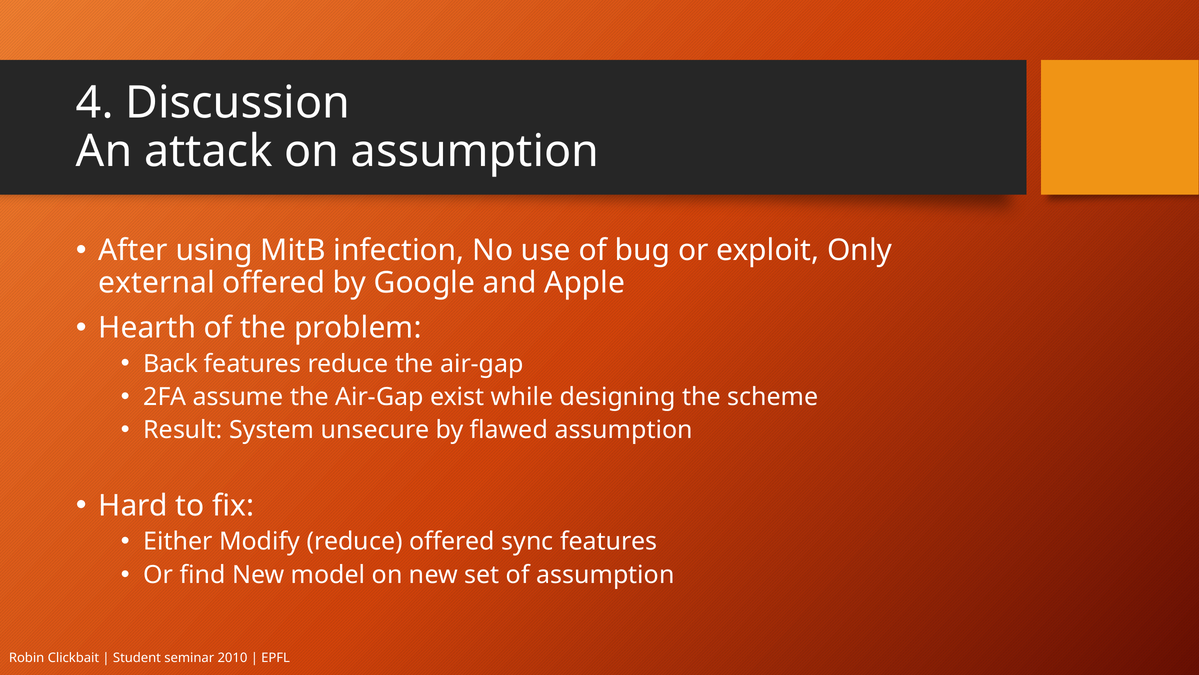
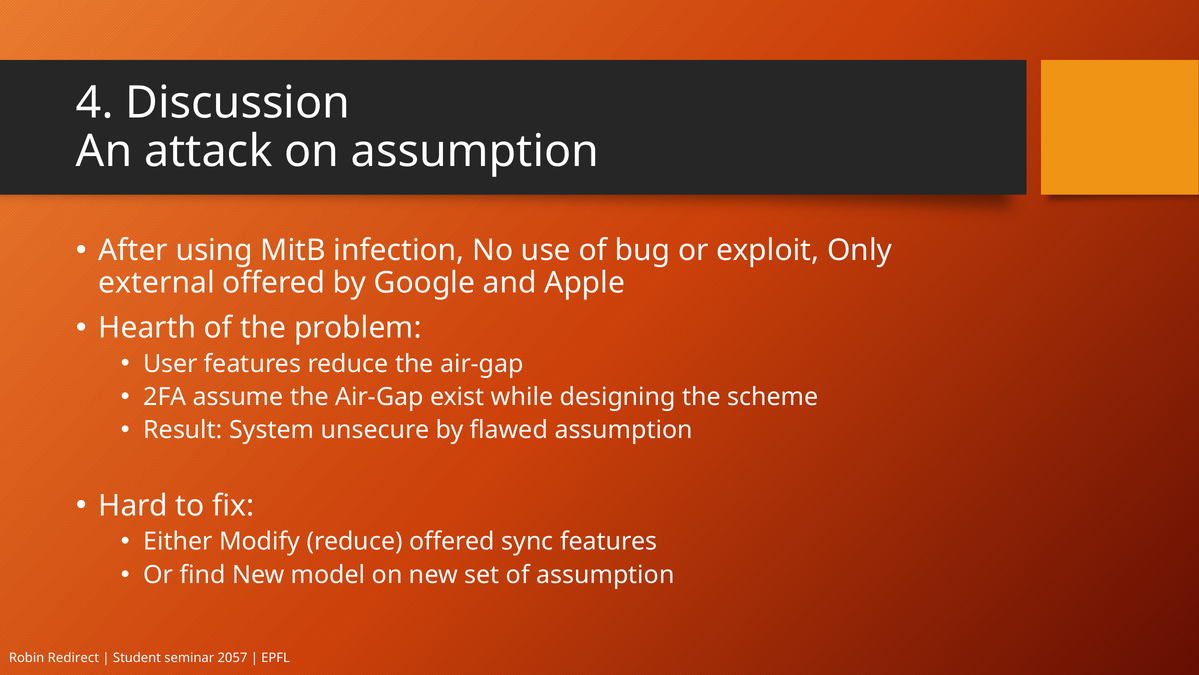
Back: Back -> User
Clickbait: Clickbait -> Redirect
2010: 2010 -> 2057
